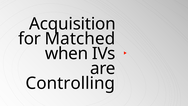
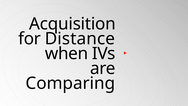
Matched: Matched -> Distance
Controlling: Controlling -> Comparing
